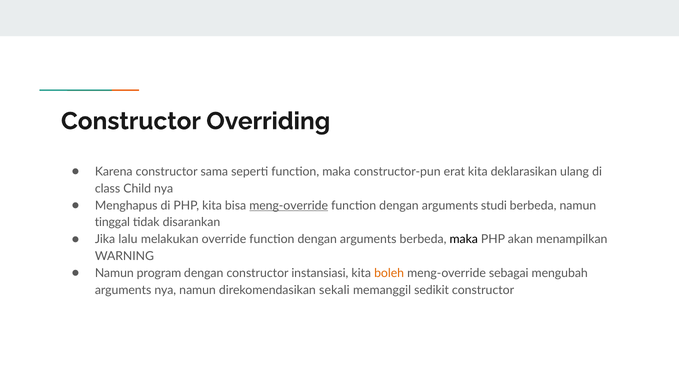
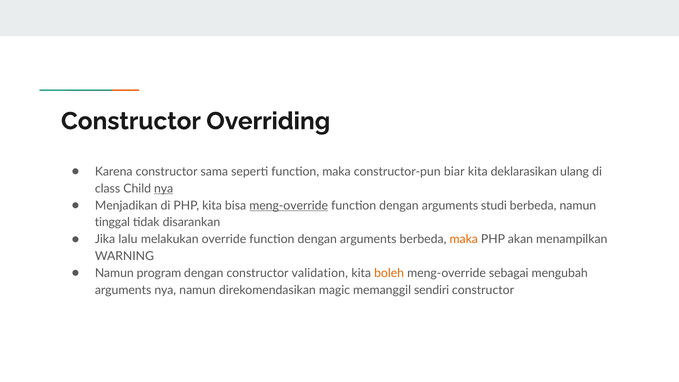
erat: erat -> biar
nya at (164, 189) underline: none -> present
Menghapus: Menghapus -> Menjadikan
maka at (464, 239) colour: black -> orange
instansiasi: instansiasi -> validation
sekali: sekali -> magic
sedikit: sedikit -> sendiri
